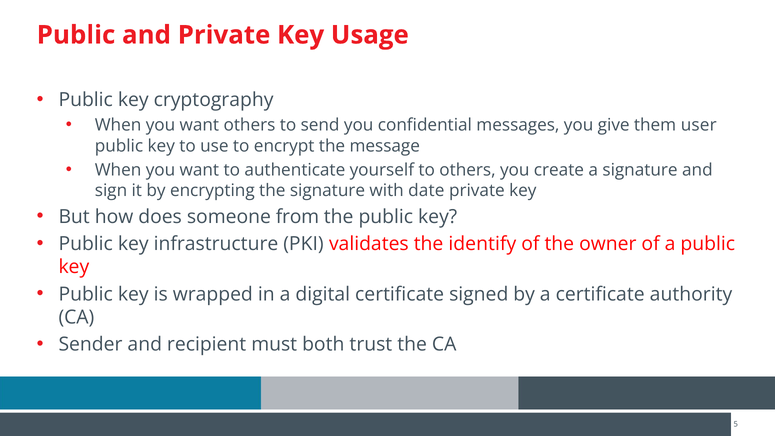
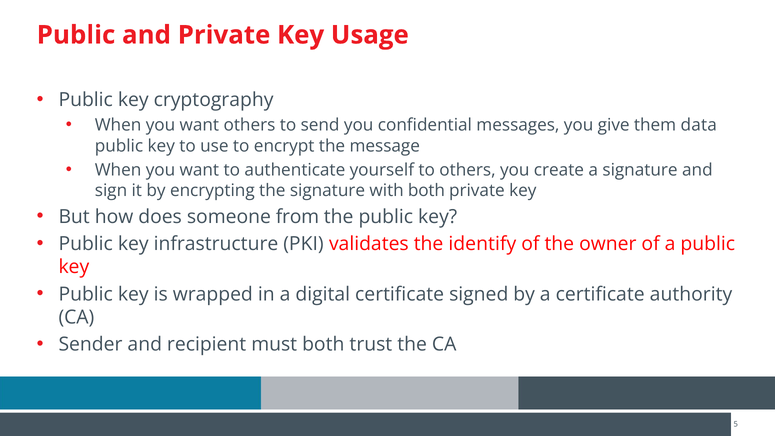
user: user -> data
with date: date -> both
